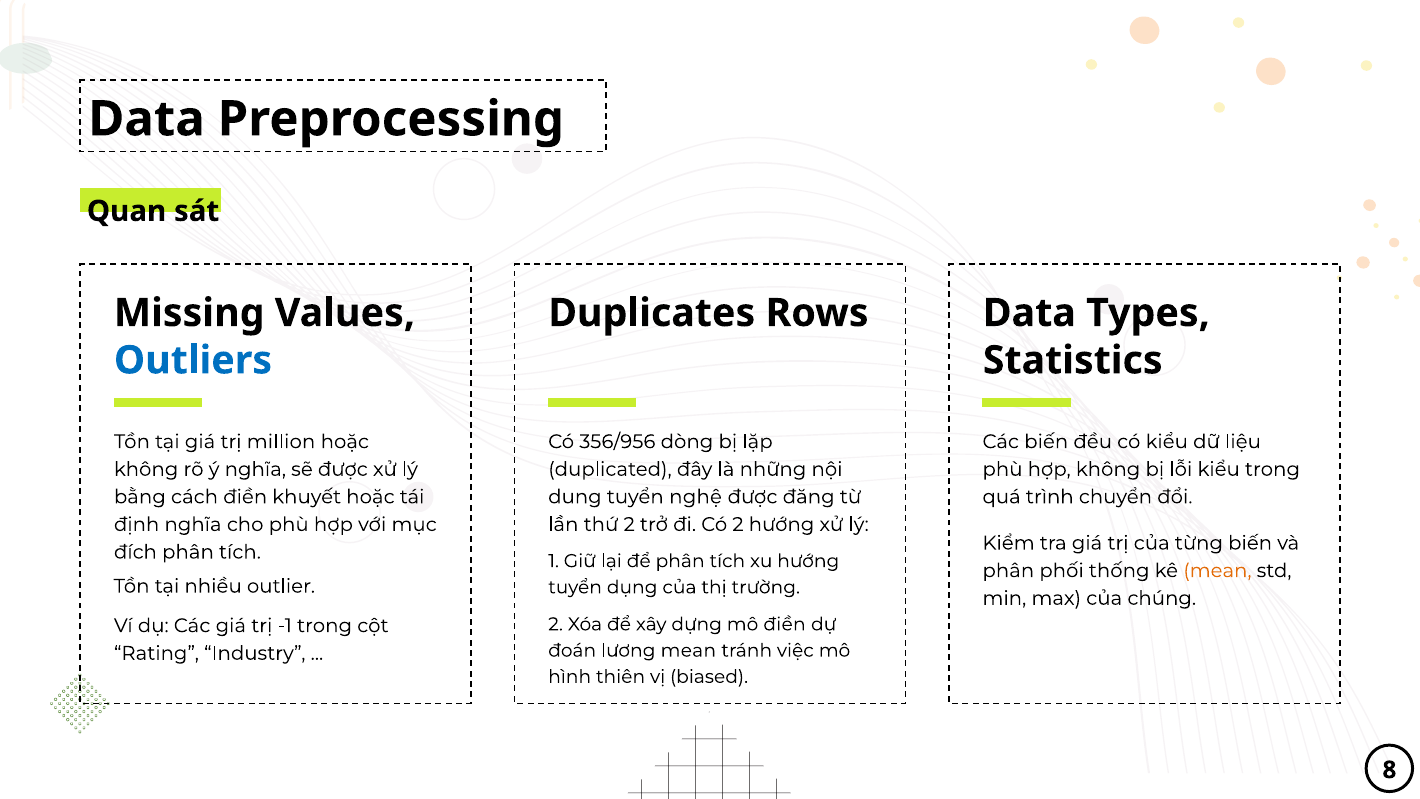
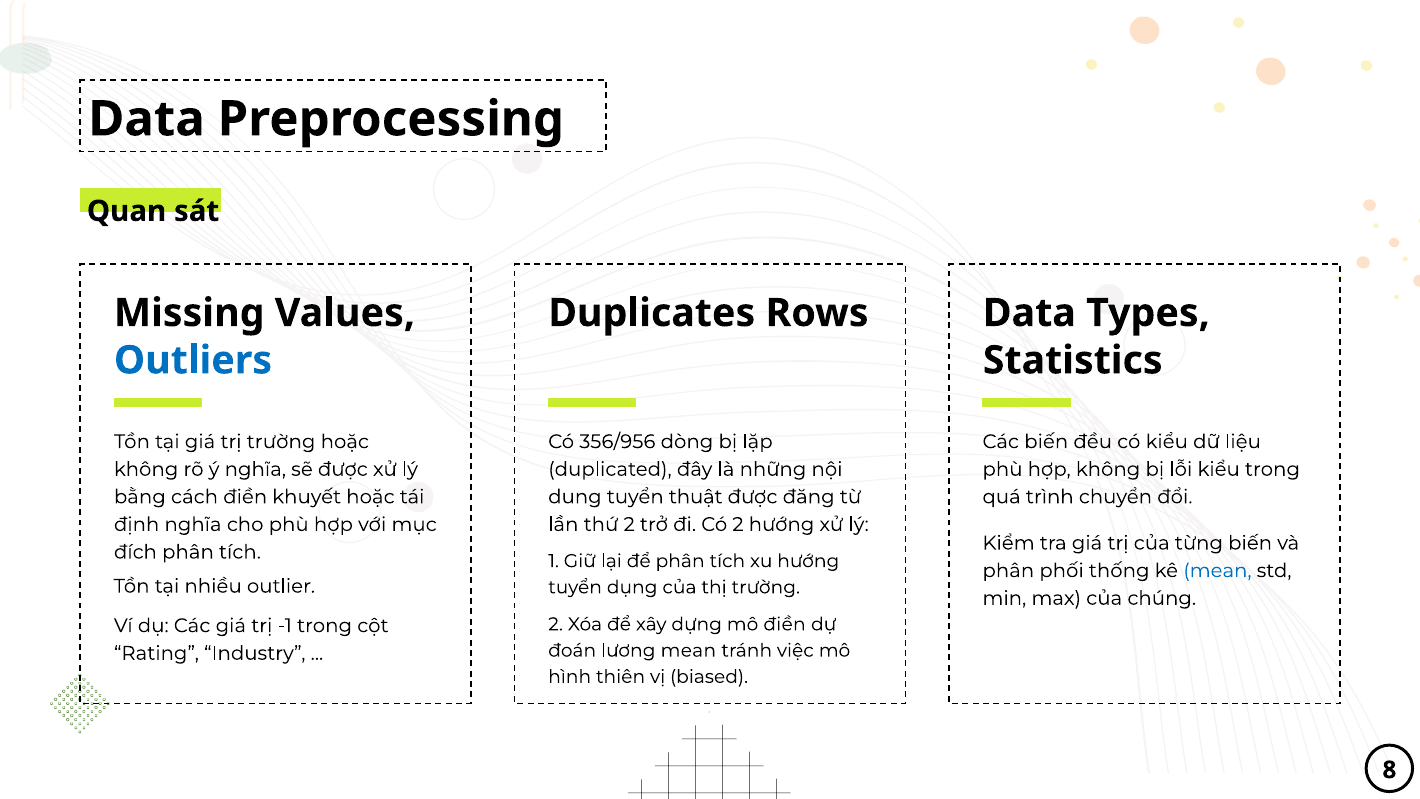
trị million: million -> trường
nghệ: nghệ -> thuật
mean at (1217, 570) colour: orange -> blue
